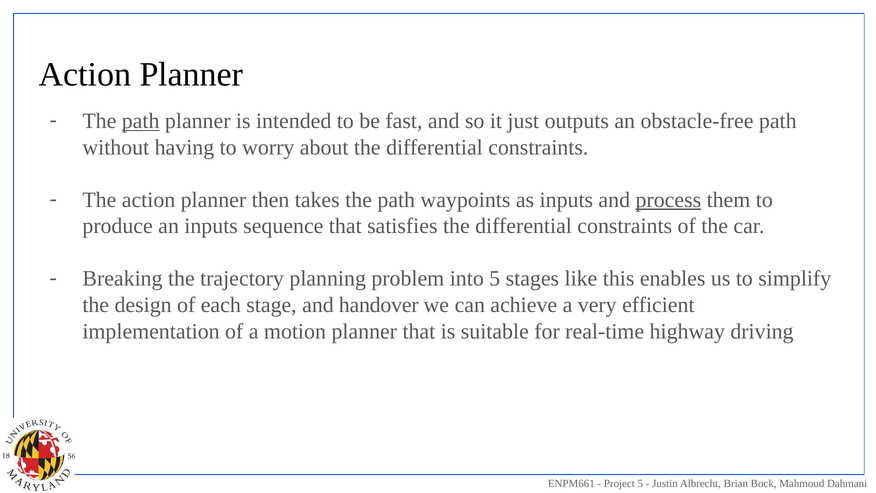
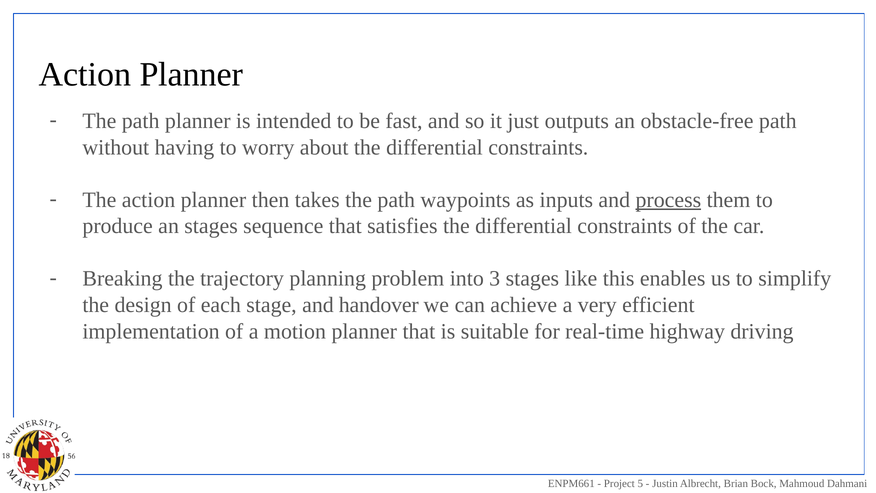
path at (141, 121) underline: present -> none
an inputs: inputs -> stages
into 5: 5 -> 3
